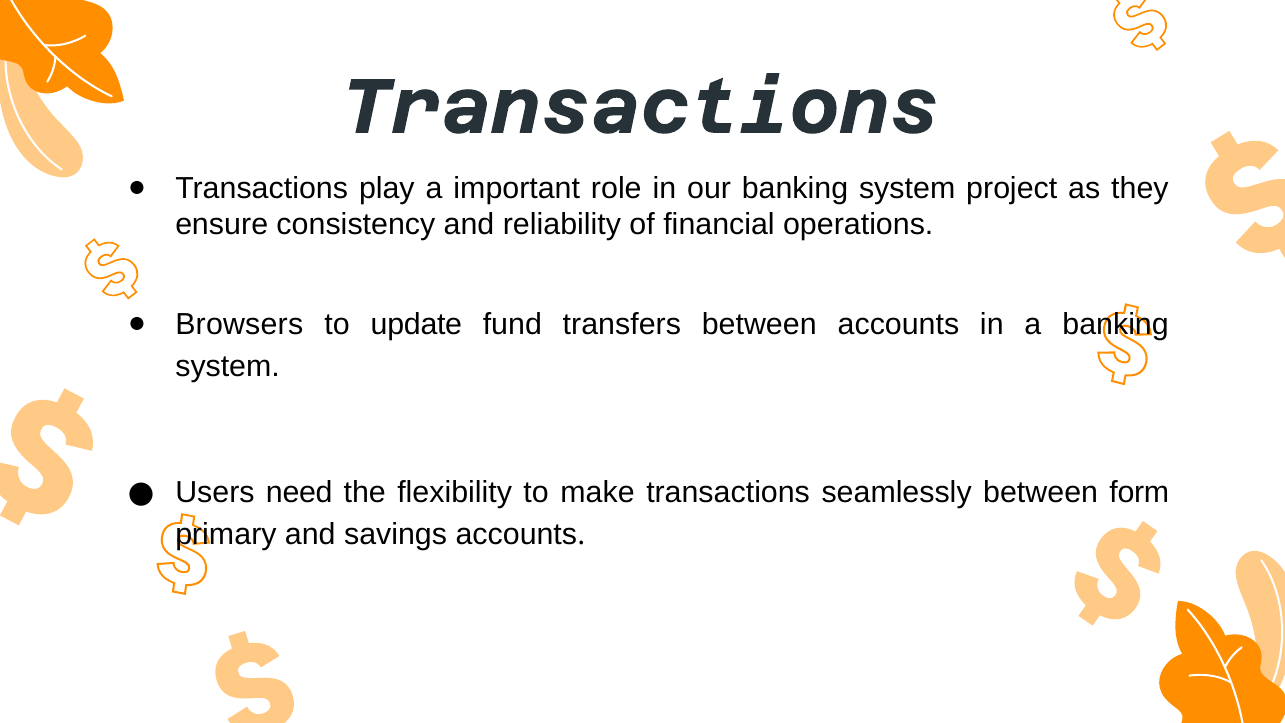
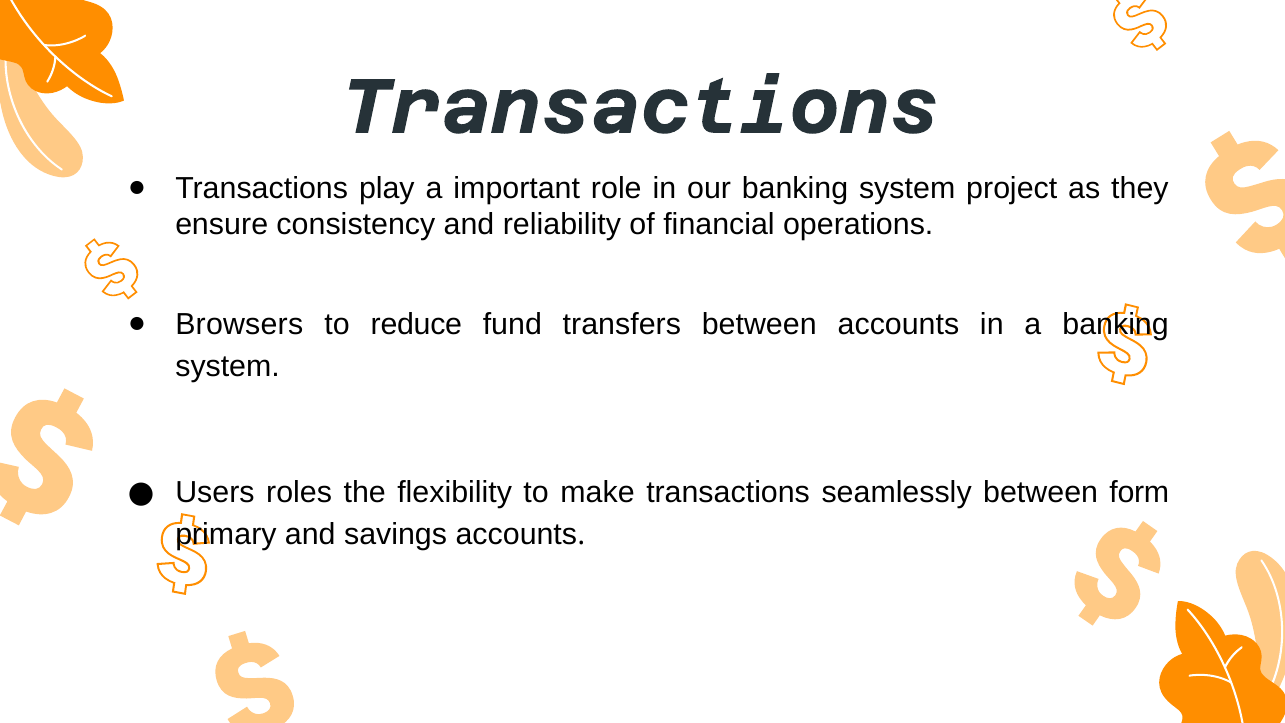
update: update -> reduce
need: need -> roles
